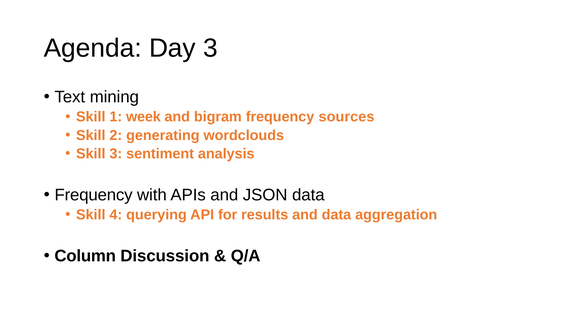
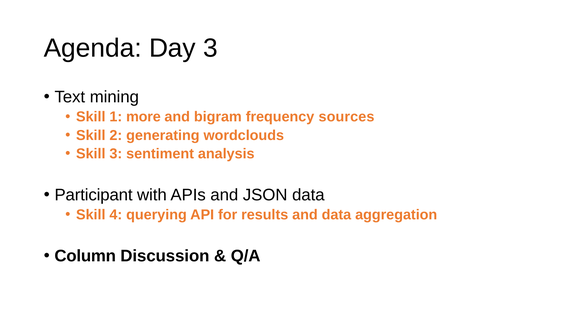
week: week -> more
Frequency at (94, 195): Frequency -> Participant
